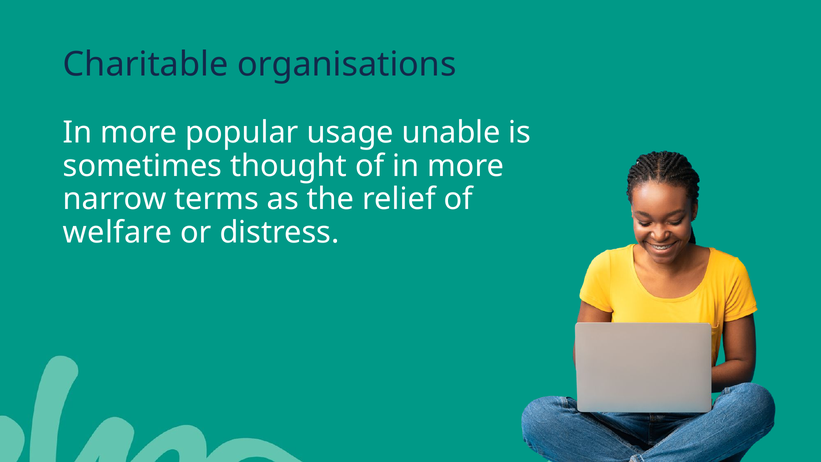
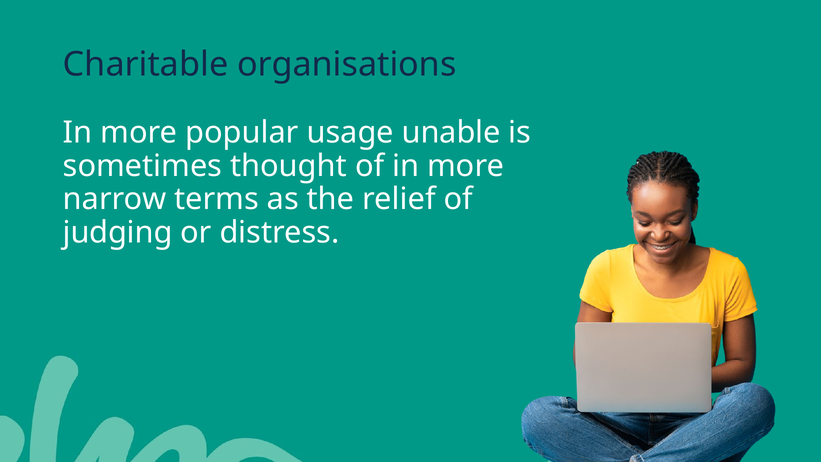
welfare: welfare -> judging
